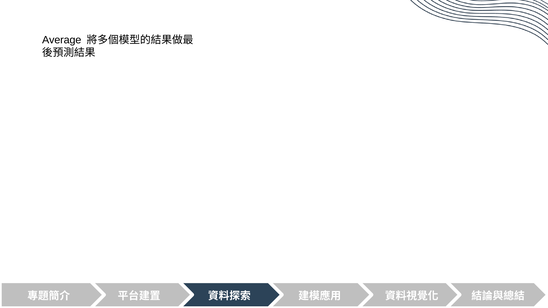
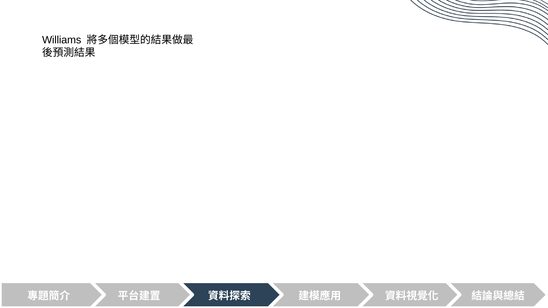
Average: Average -> Williams
